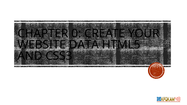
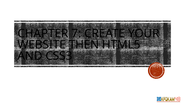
0: 0 -> 7
DATA: DATA -> THEN
